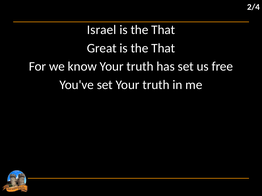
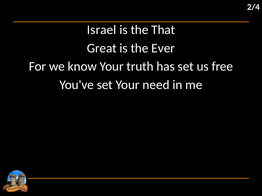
Great is the That: That -> Ever
set Your truth: truth -> need
